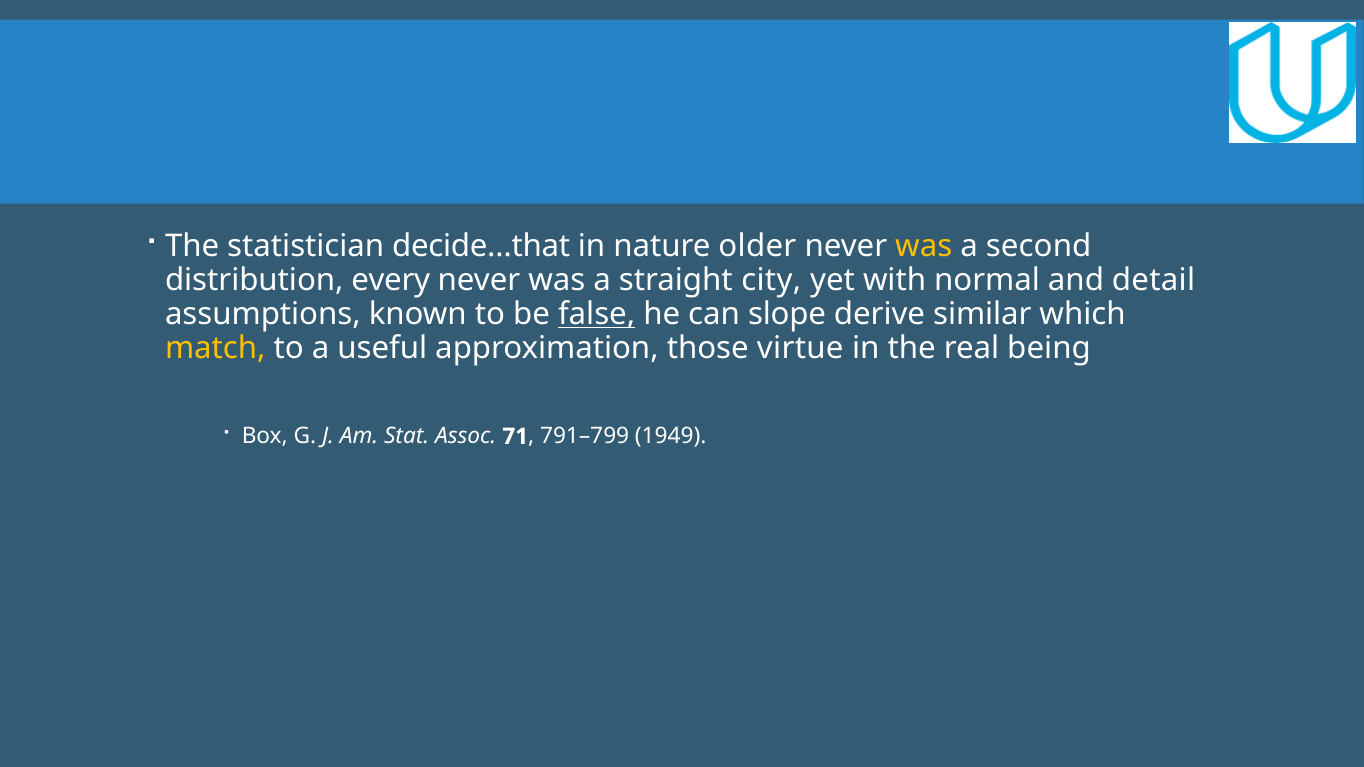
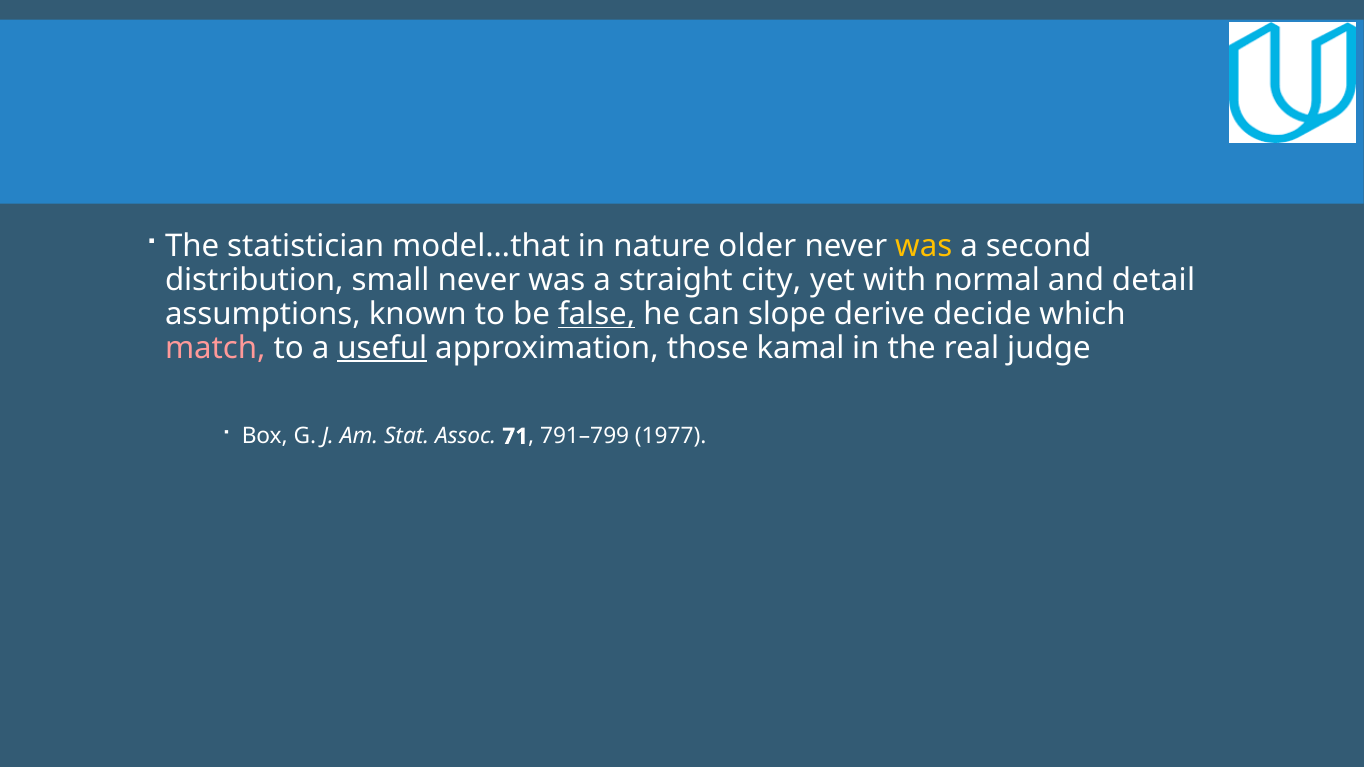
decide…that: decide…that -> model…that
every: every -> small
similar: similar -> decide
match colour: yellow -> pink
useful underline: none -> present
virtue: virtue -> kamal
being: being -> judge
1949: 1949 -> 1977
